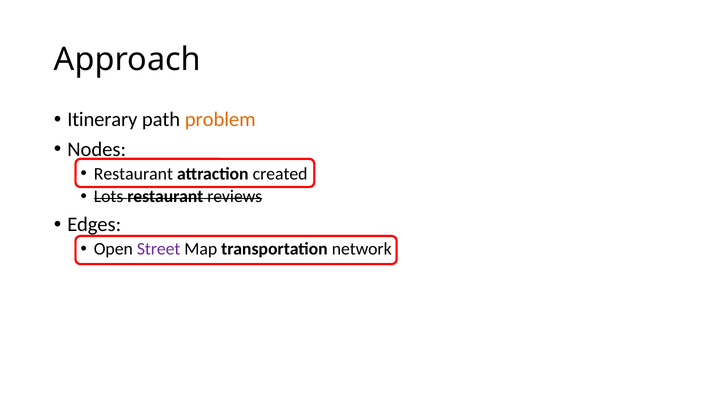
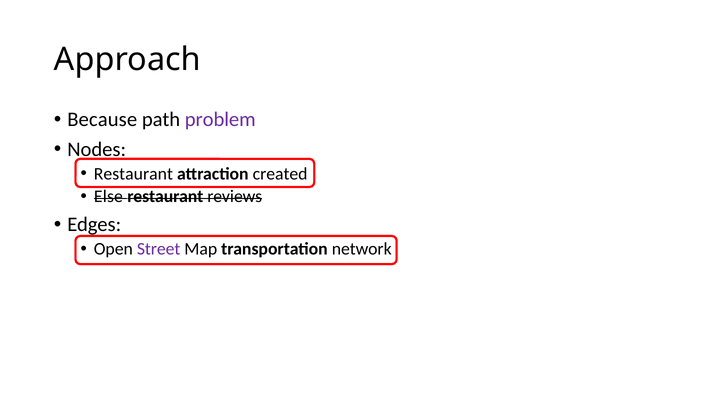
Itinerary: Itinerary -> Because
problem colour: orange -> purple
Lots: Lots -> Else
